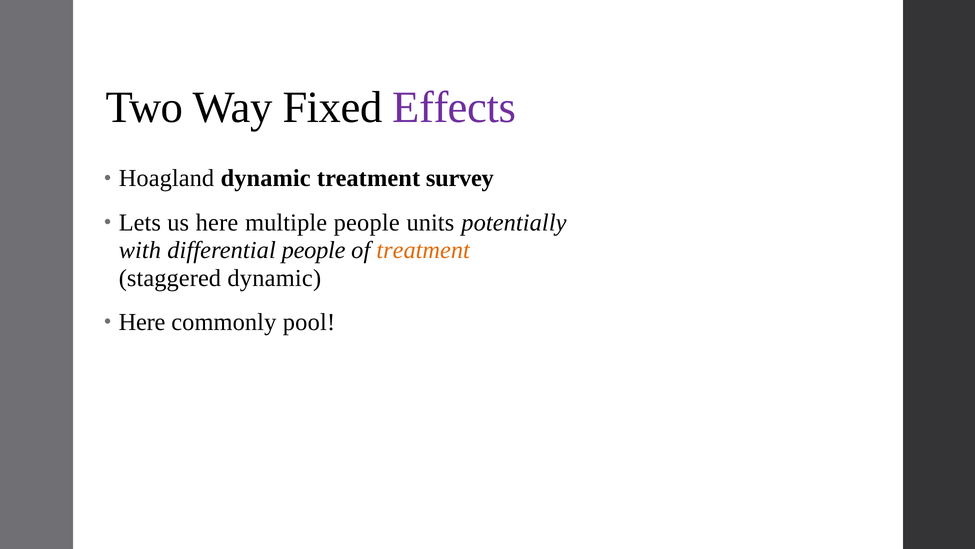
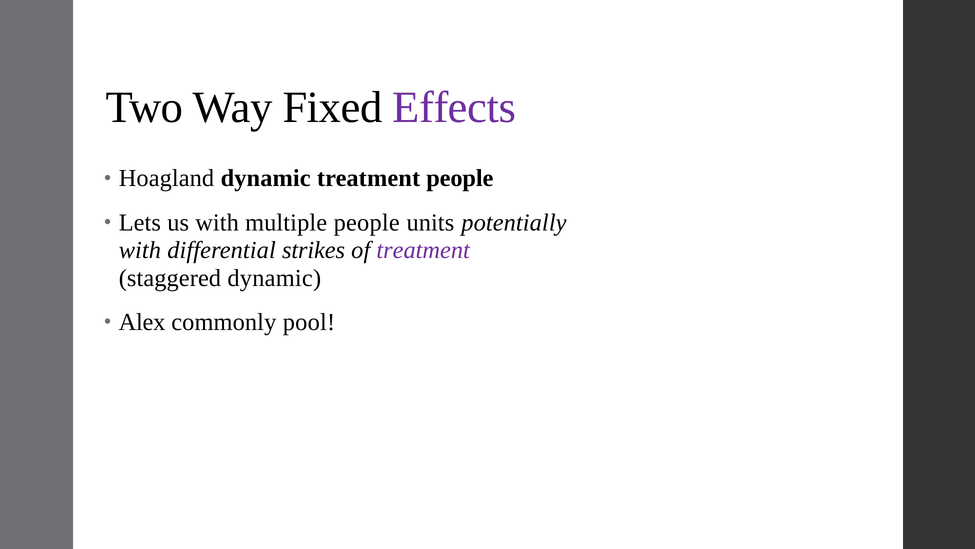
treatment survey: survey -> people
us here: here -> with
differential people: people -> strikes
treatment at (423, 250) colour: orange -> purple
Here at (142, 322): Here -> Alex
